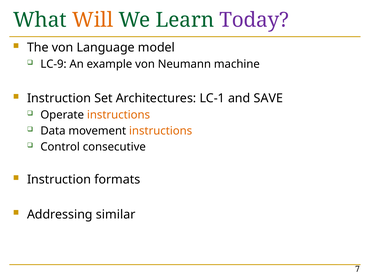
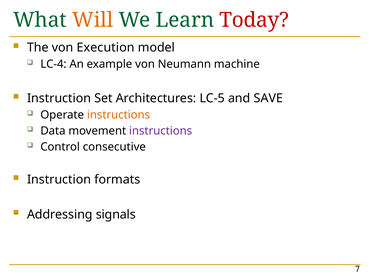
Today colour: purple -> red
Language: Language -> Execution
LC-9: LC-9 -> LC-4
LC-1: LC-1 -> LC-5
instructions at (161, 131) colour: orange -> purple
similar: similar -> signals
